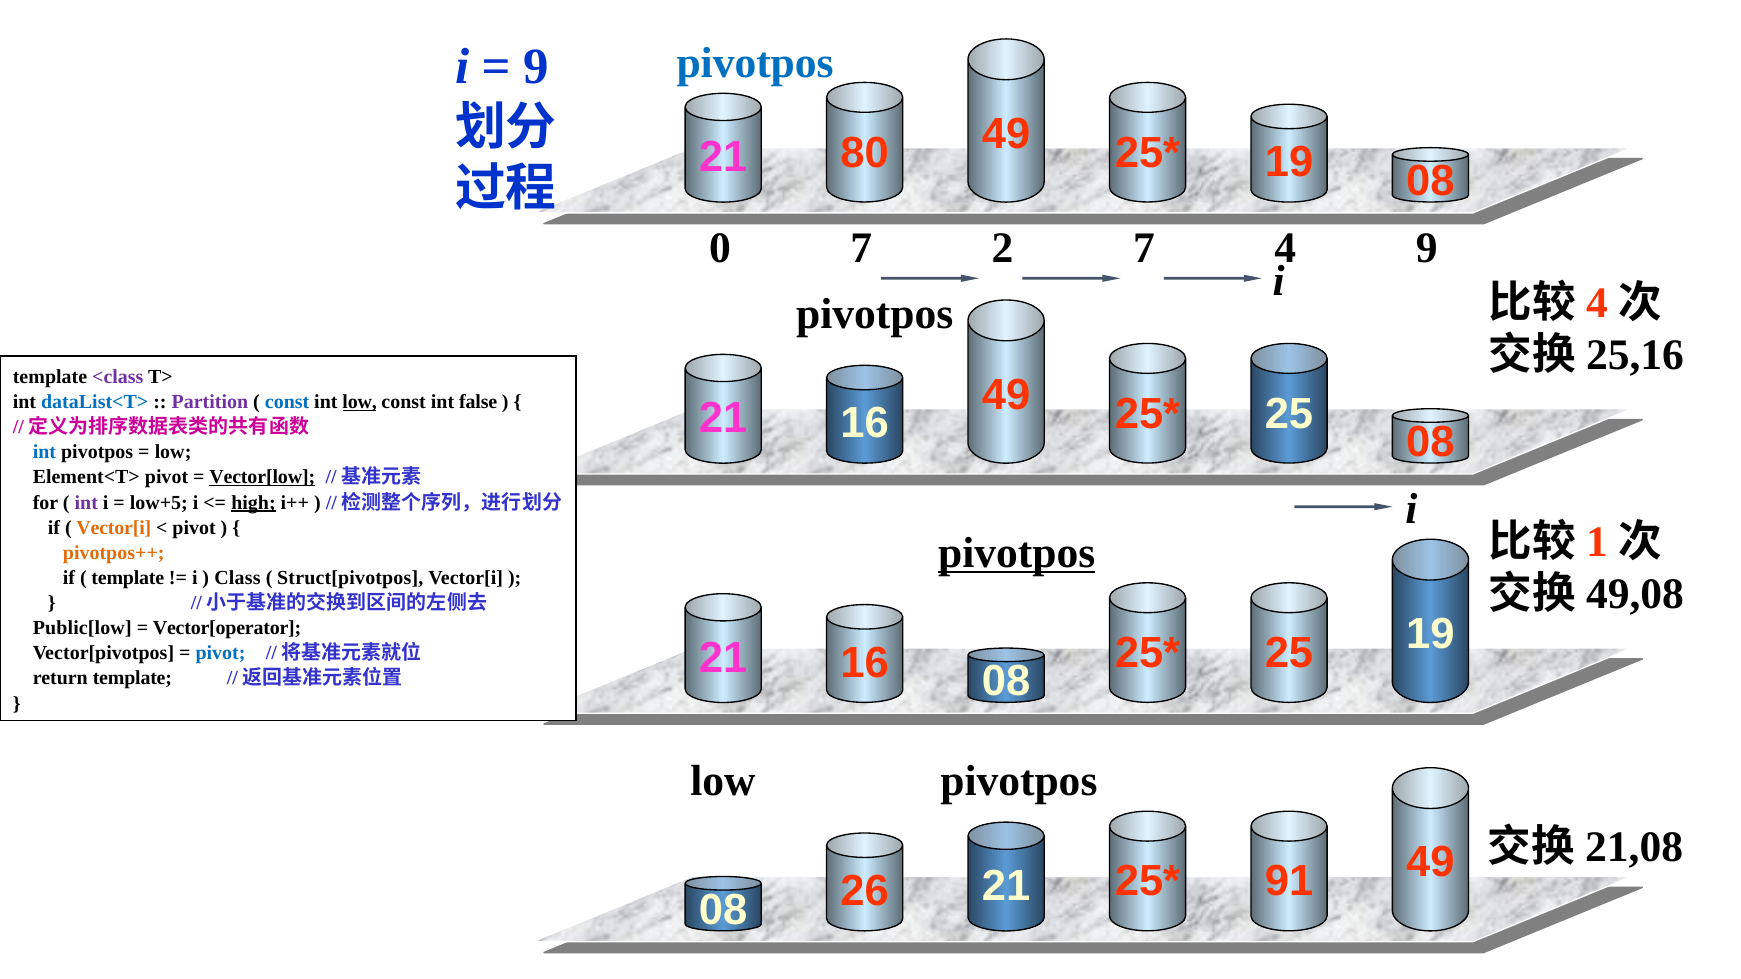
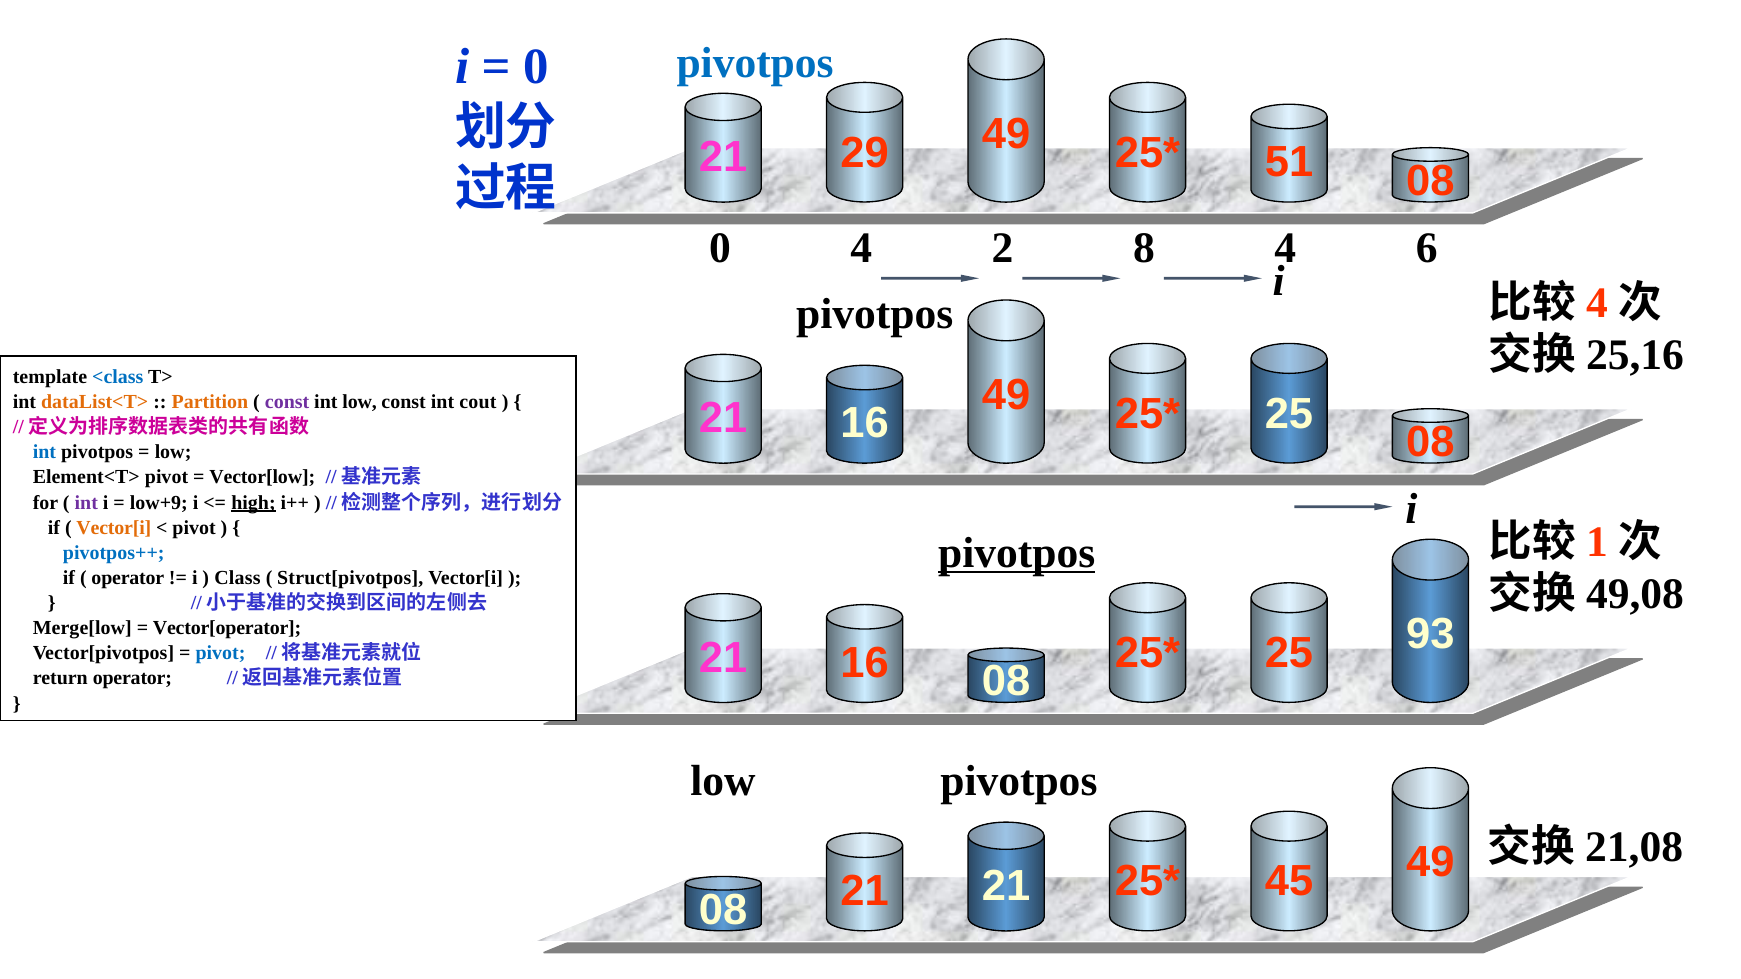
9 at (536, 67): 9 -> 0
80: 80 -> 29
19 at (1289, 162): 19 -> 51
0 7: 7 -> 4
2 7: 7 -> 8
4 9: 9 -> 6
<class colour: purple -> blue
dataList<T> colour: blue -> orange
Partition colour: purple -> orange
const at (287, 402) colour: blue -> purple
low at (360, 402) underline: present -> none
false: false -> cout
Vector[low underline: present -> none
low+5: low+5 -> low+9
pivotpos++ colour: orange -> blue
template at (128, 578): template -> operator
Public[low: Public[low -> Merge[low
19 at (1430, 634): 19 -> 93
return template: template -> operator
08 26: 26 -> 21
91: 91 -> 45
